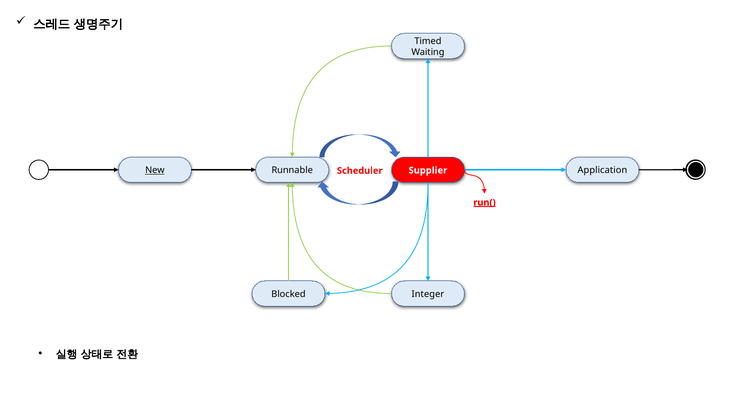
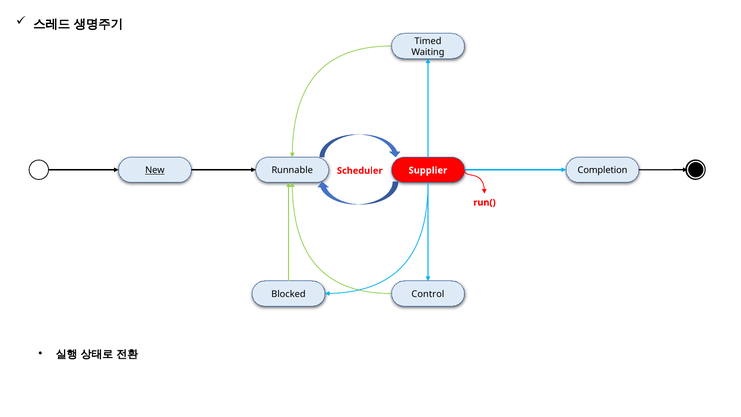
Application: Application -> Completion
run( underline: present -> none
Integer: Integer -> Control
